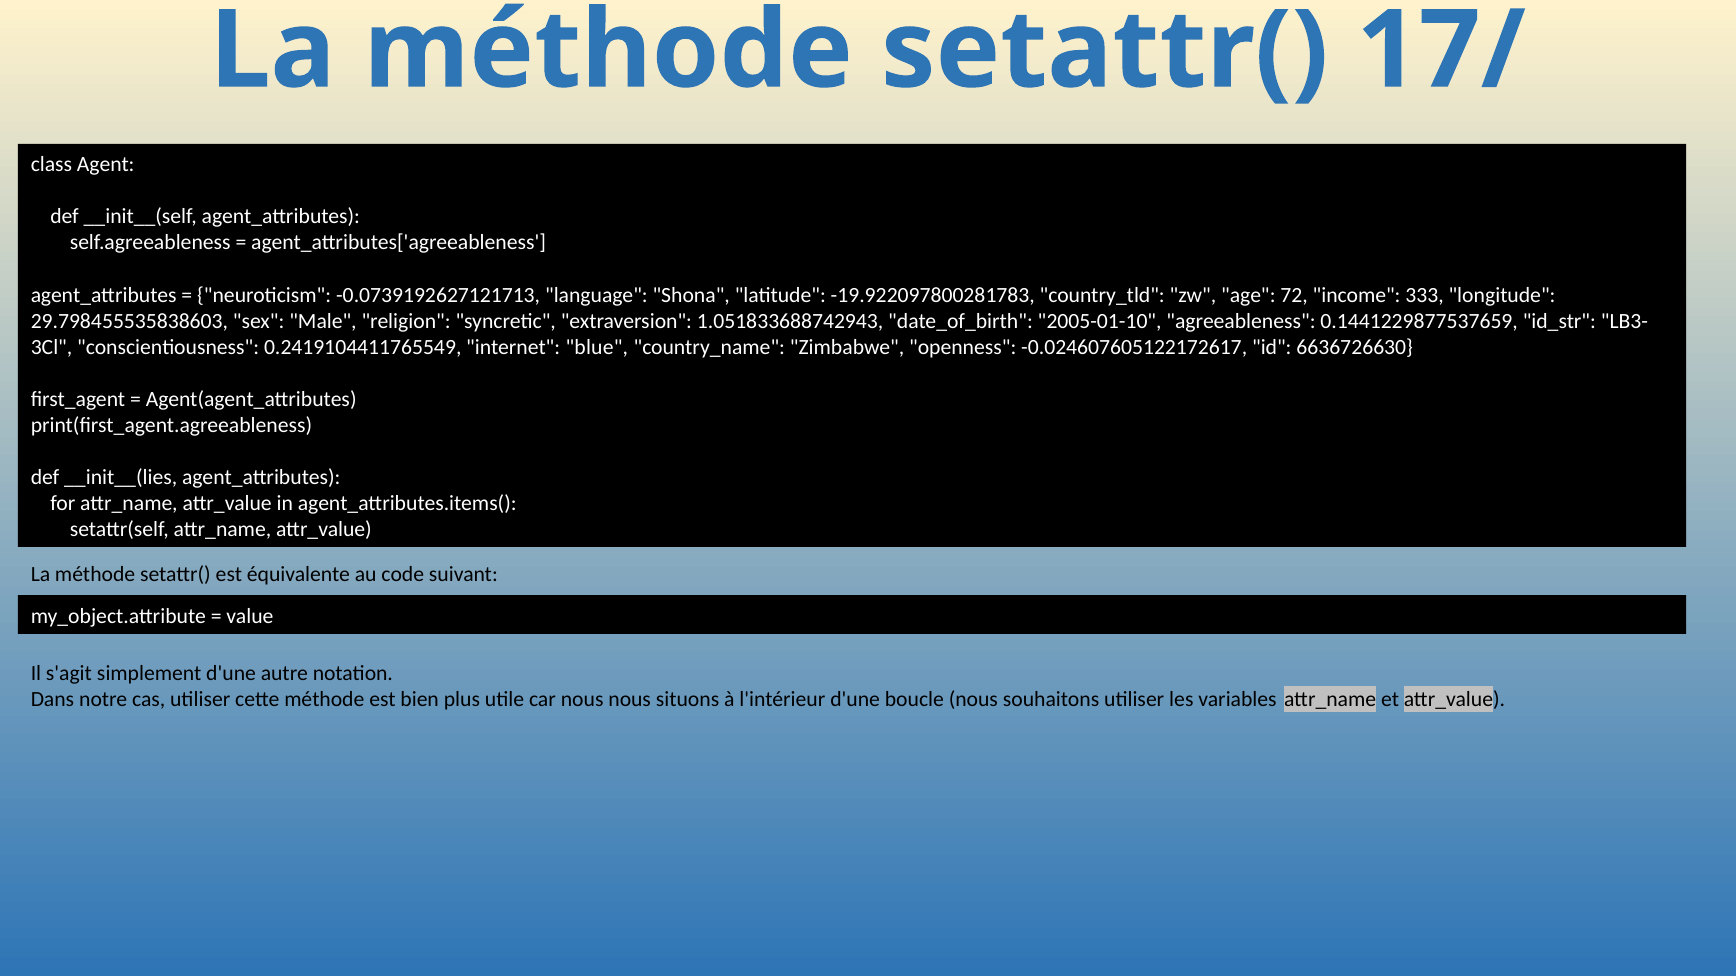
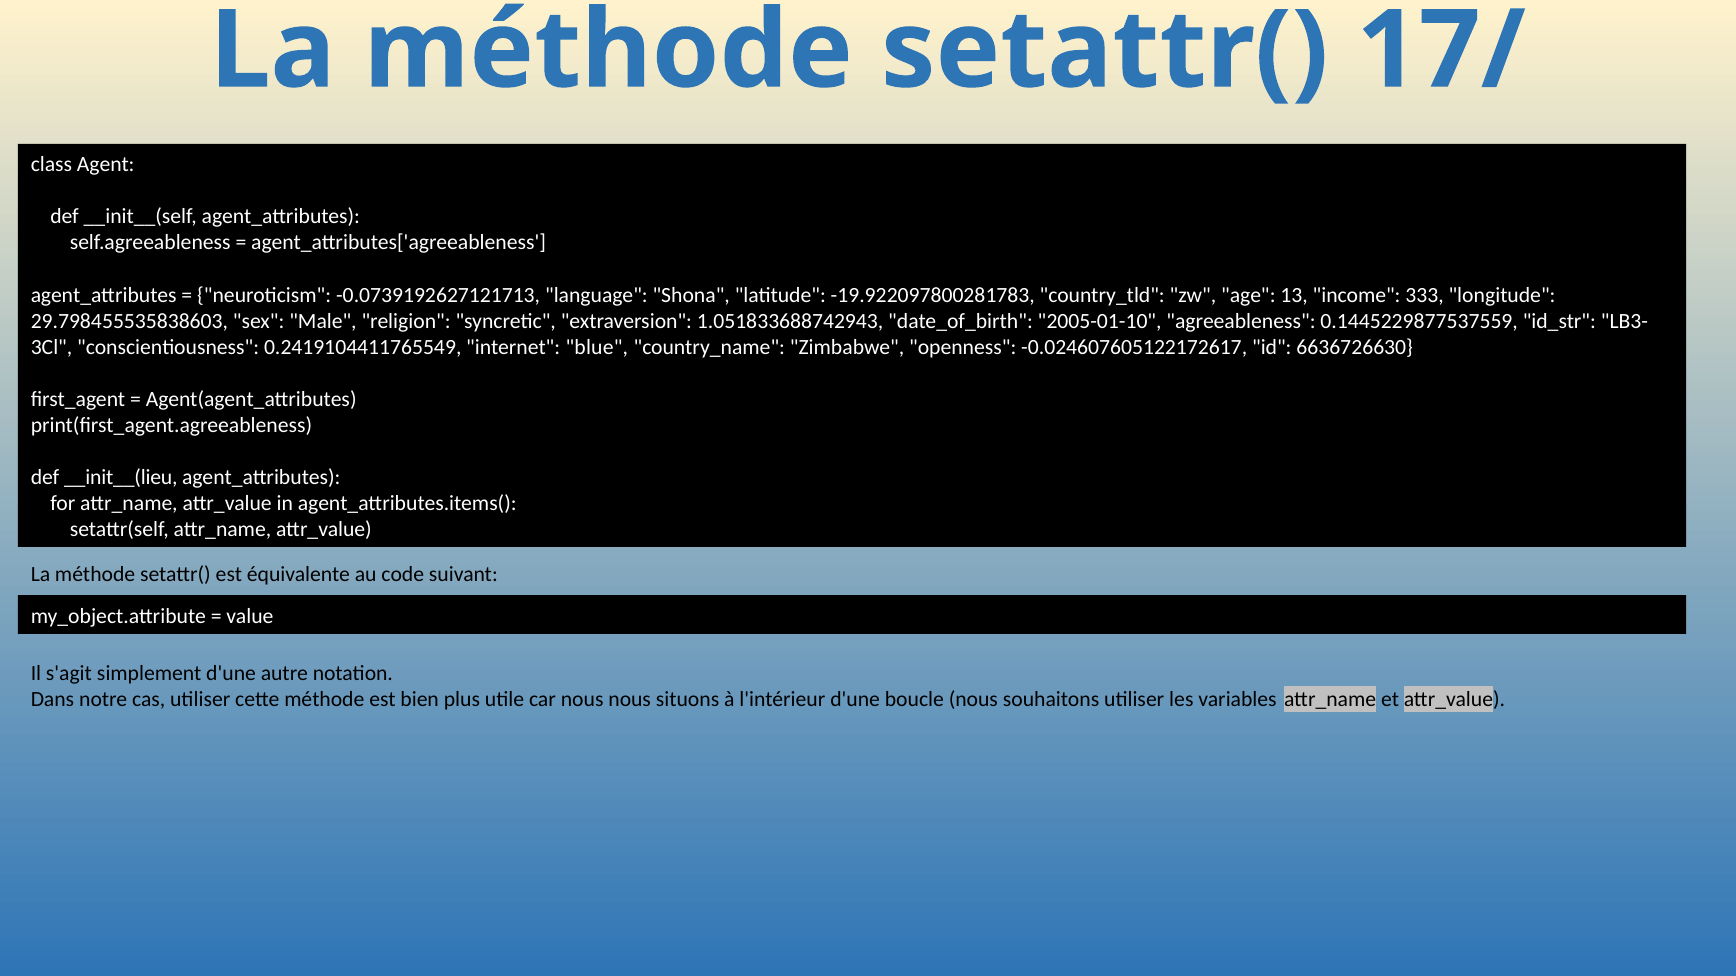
72: 72 -> 13
0.1441229877537659: 0.1441229877537659 -> 0.1445229877537559
__init__(lies: __init__(lies -> __init__(lieu
